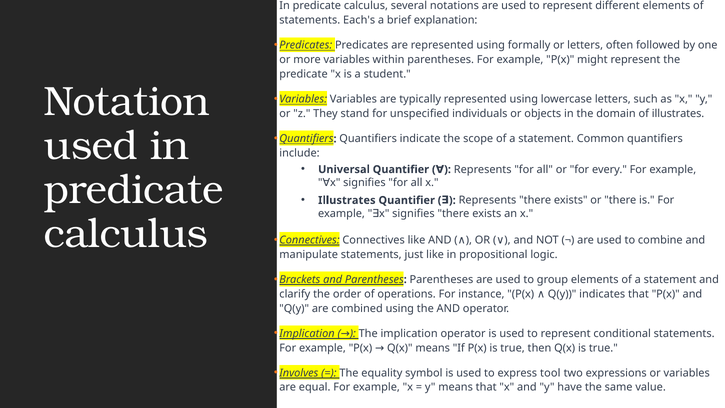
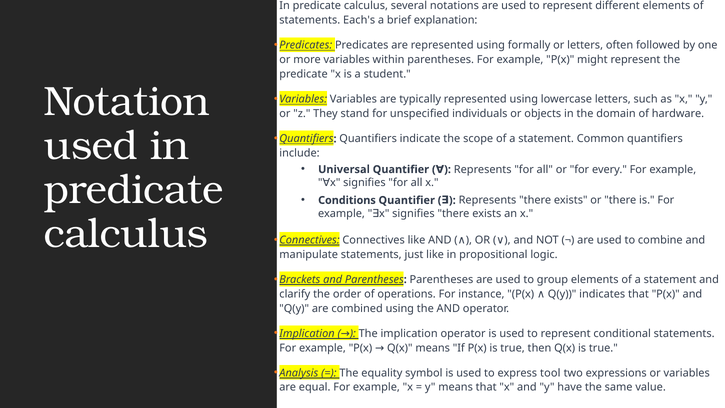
of illustrates: illustrates -> hardware
Illustrates at (347, 200): Illustrates -> Conditions
Involves: Involves -> Analysis
